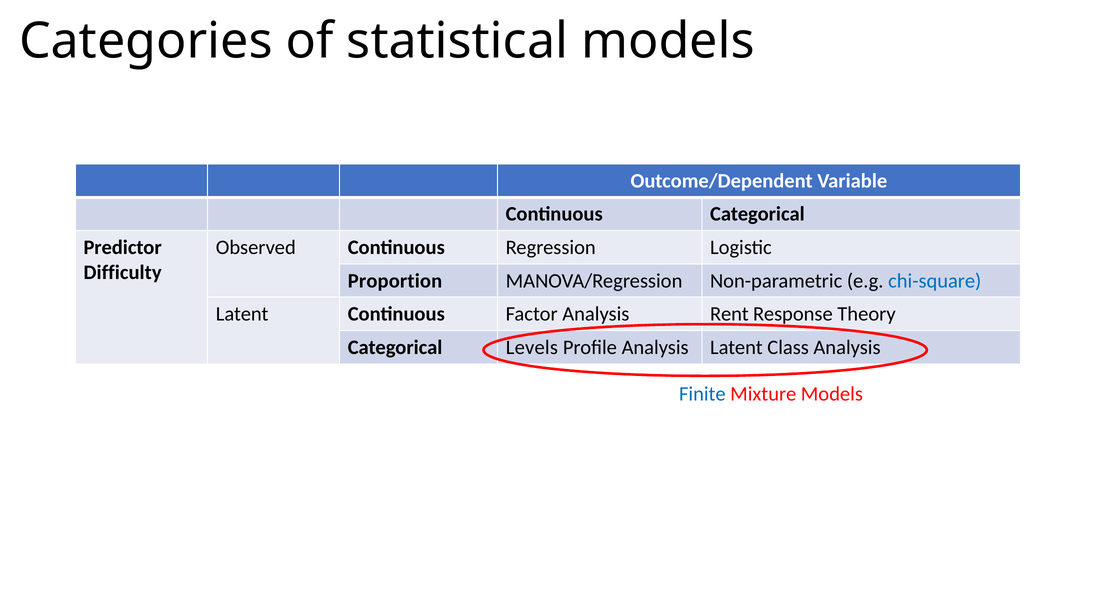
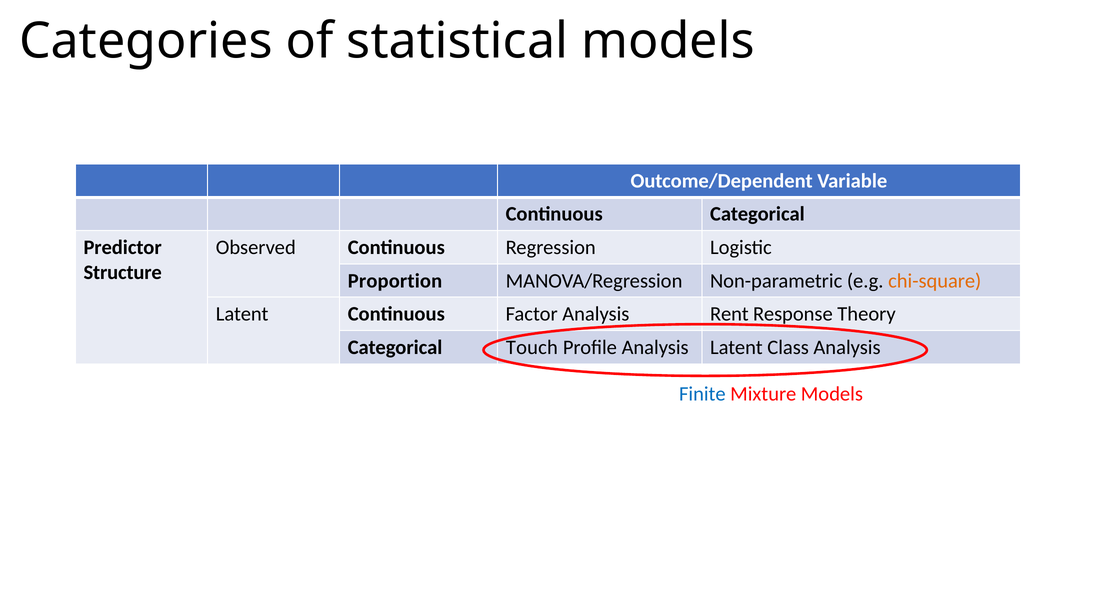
Difficulty: Difficulty -> Structure
chi-square colour: blue -> orange
Levels: Levels -> Touch
